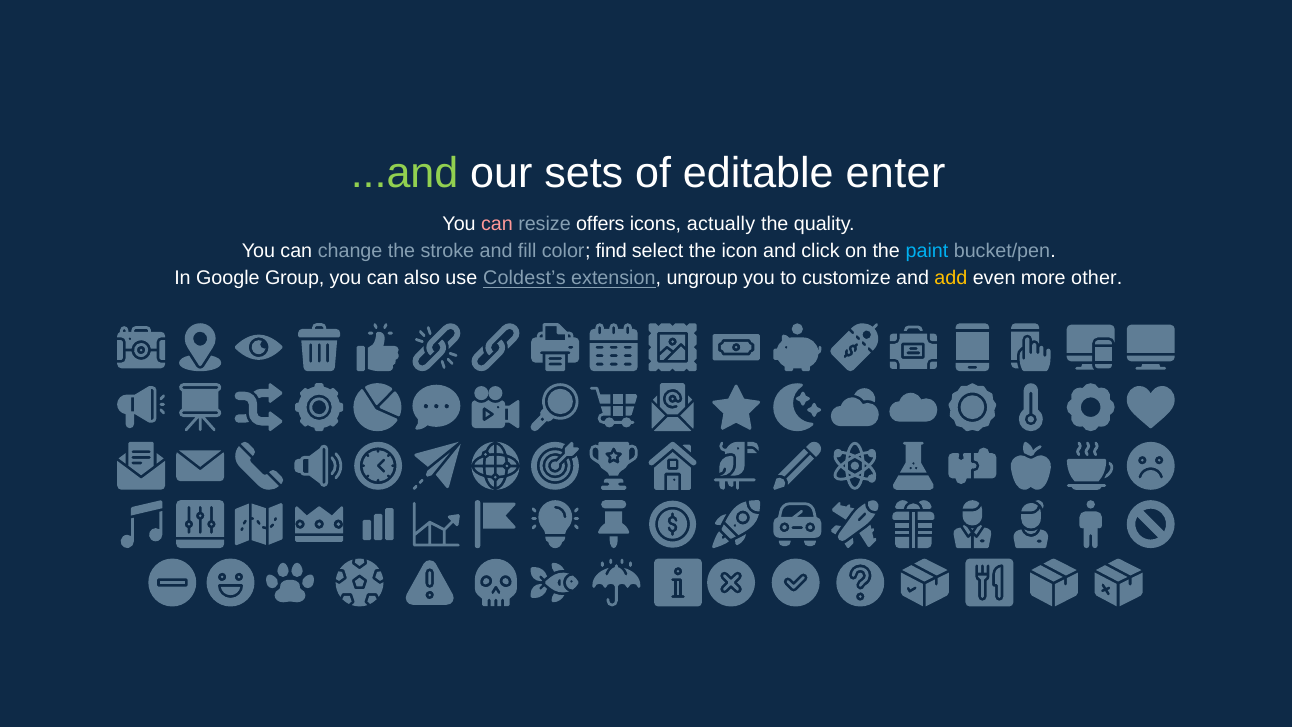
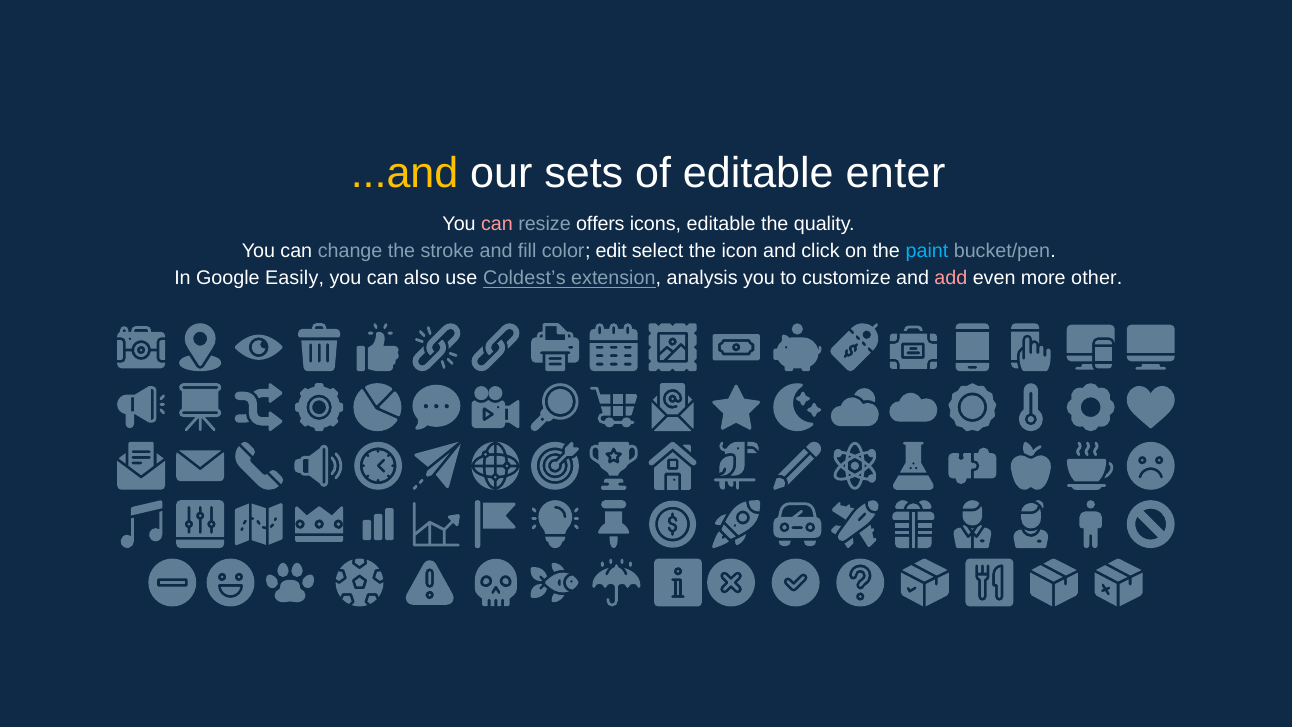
...and colour: light green -> yellow
icons actually: actually -> editable
find: find -> edit
Group: Group -> Easily
ungroup: ungroup -> analysis
add colour: yellow -> pink
